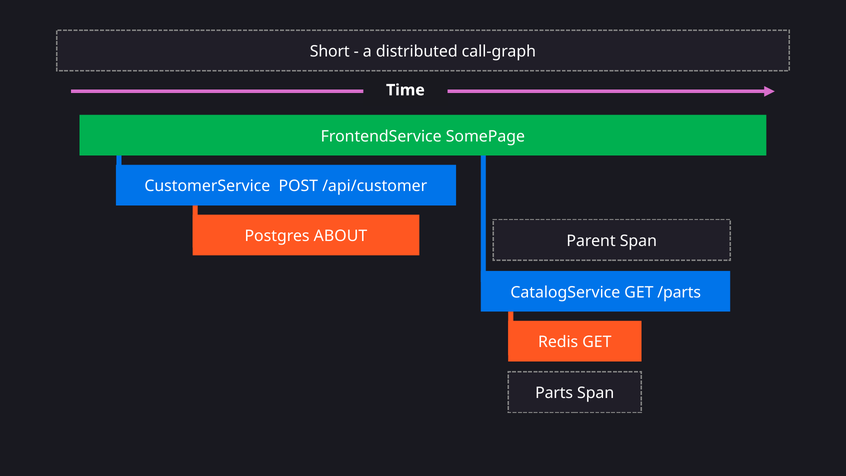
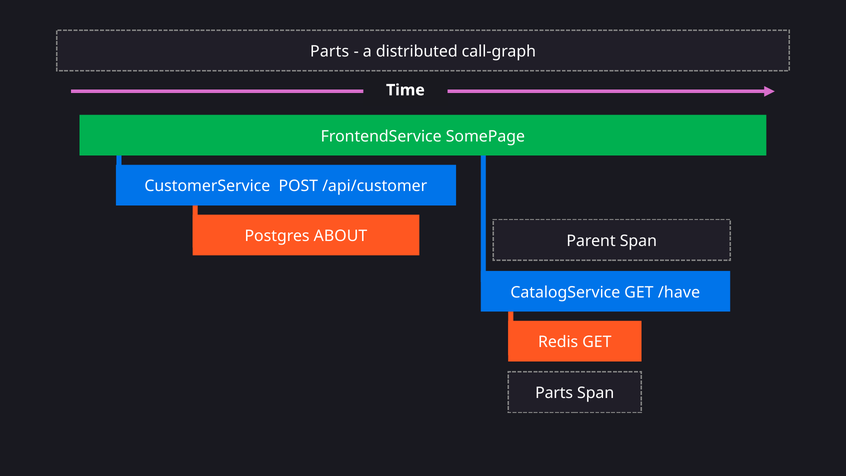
Short at (330, 52): Short -> Parts
/parts: /parts -> /have
